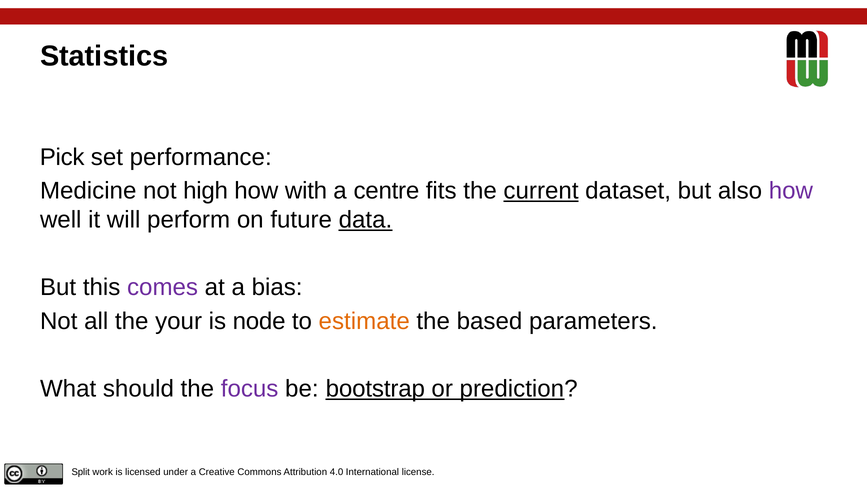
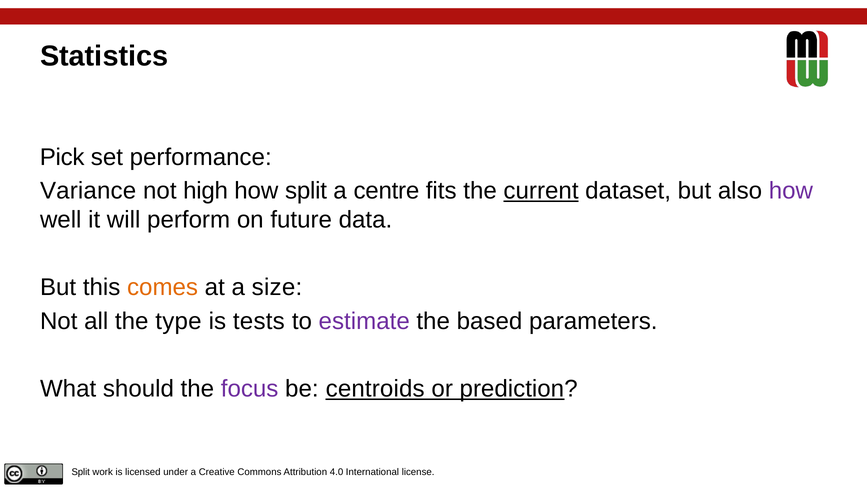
Medicine: Medicine -> Variance
how with: with -> split
data underline: present -> none
comes colour: purple -> orange
bias: bias -> size
your: your -> type
node: node -> tests
estimate colour: orange -> purple
bootstrap: bootstrap -> centroids
